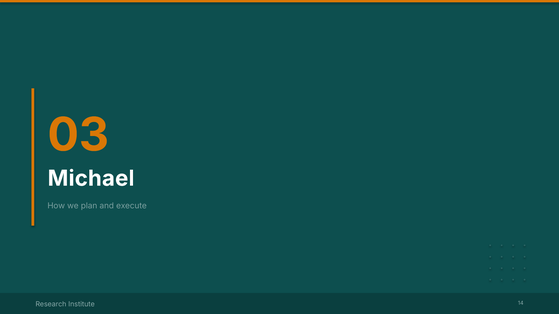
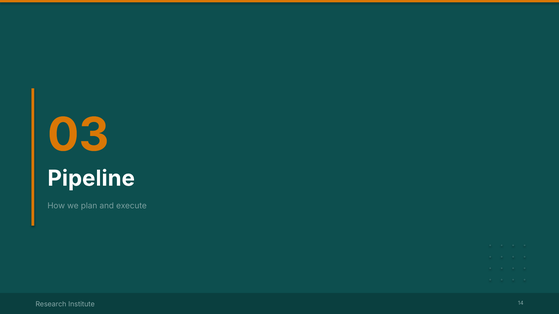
Michael: Michael -> Pipeline
